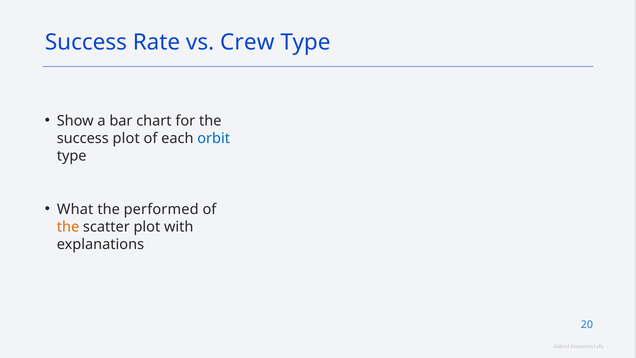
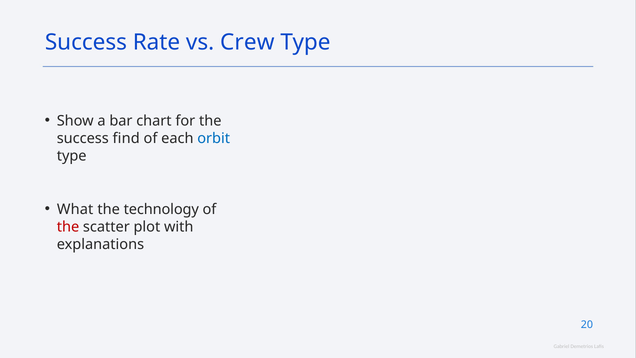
success plot: plot -> find
performed: performed -> technology
the at (68, 227) colour: orange -> red
